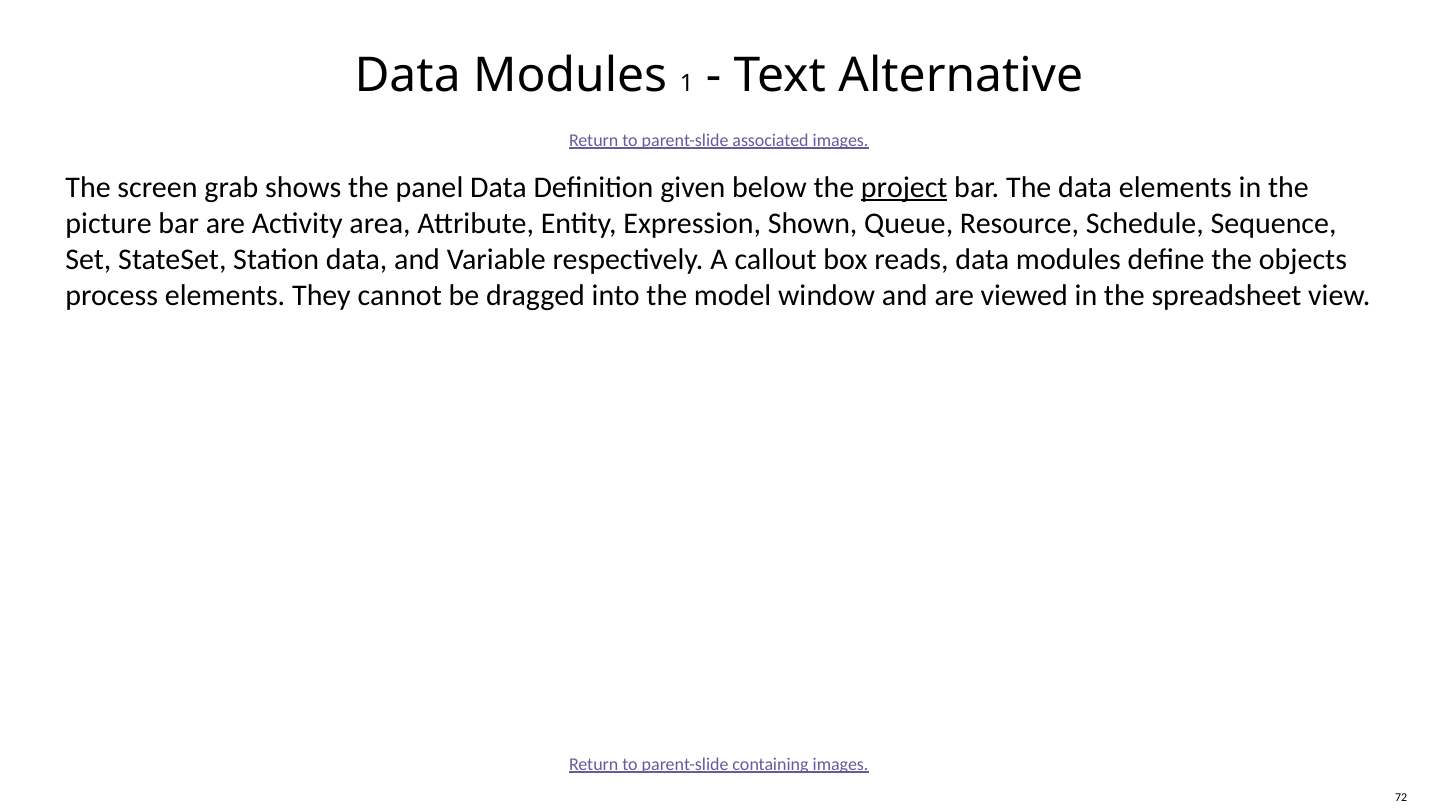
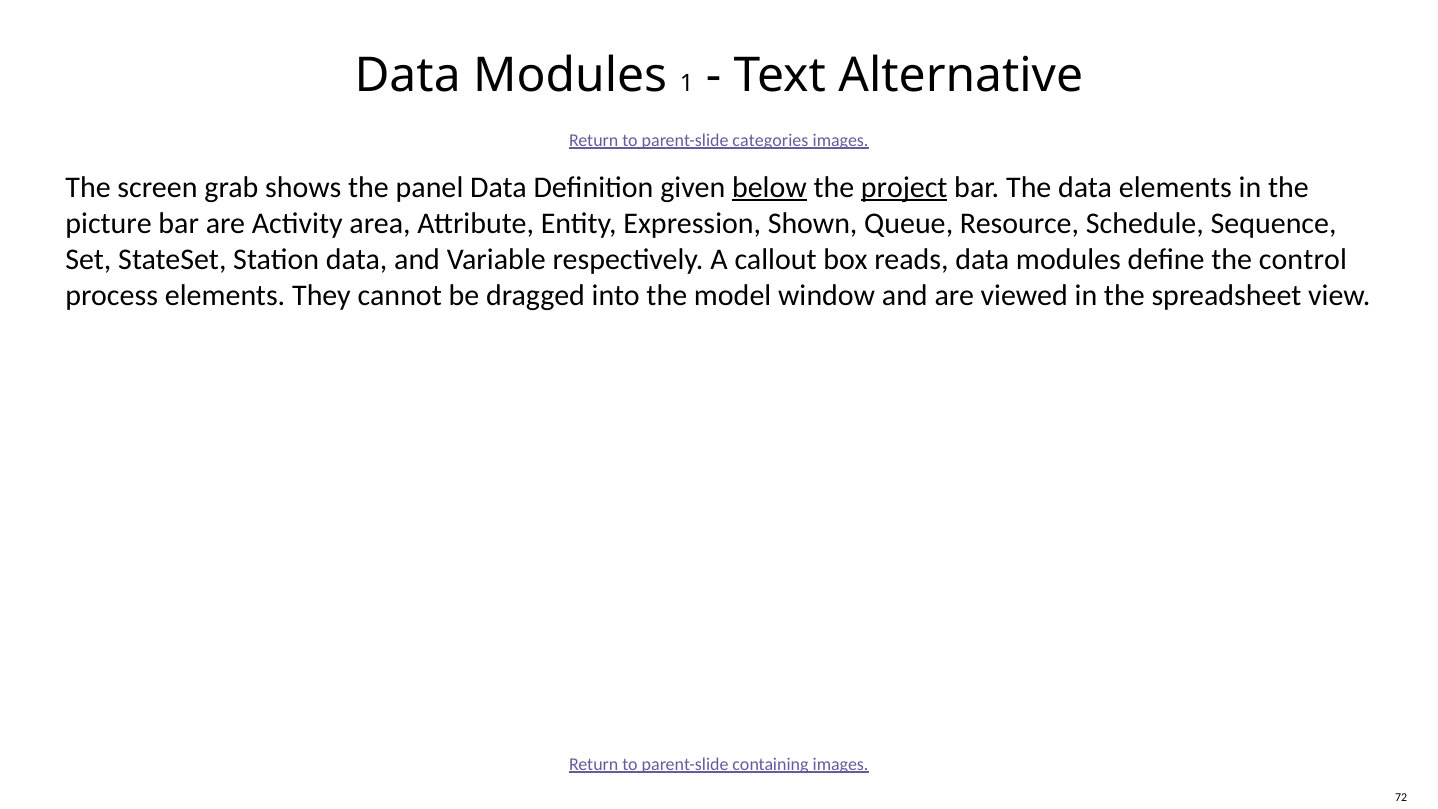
associated: associated -> categories
below underline: none -> present
objects: objects -> control
